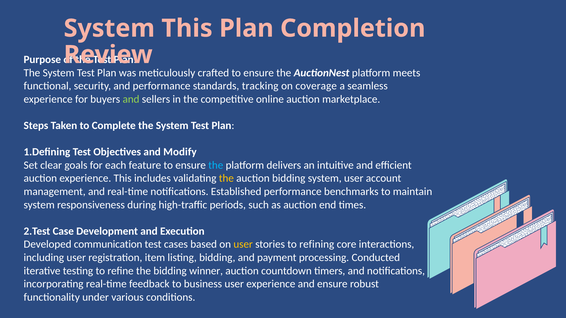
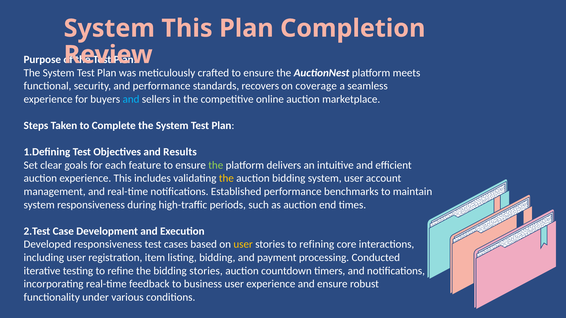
tracking: tracking -> recovers
and at (131, 99) colour: light green -> light blue
Modify: Modify -> Results
the at (216, 165) colour: light blue -> light green
Developed communication: communication -> responsiveness
bidding winner: winner -> stories
